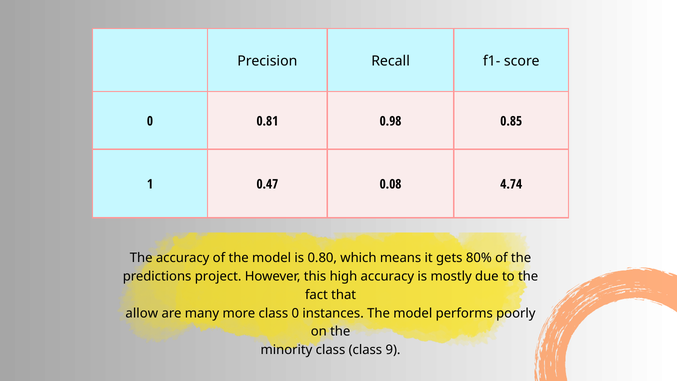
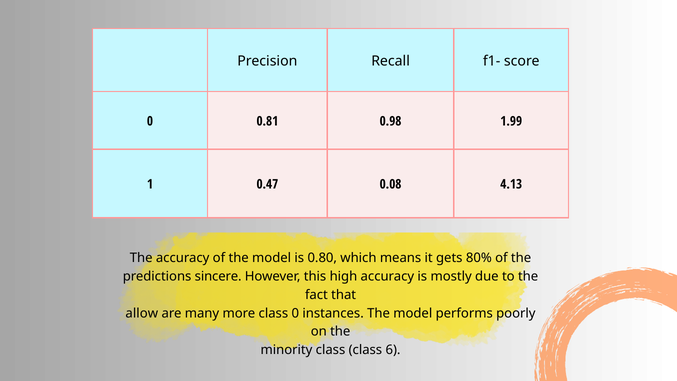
0.85: 0.85 -> 1.99
4.74: 4.74 -> 4.13
project: project -> sincere
9: 9 -> 6
